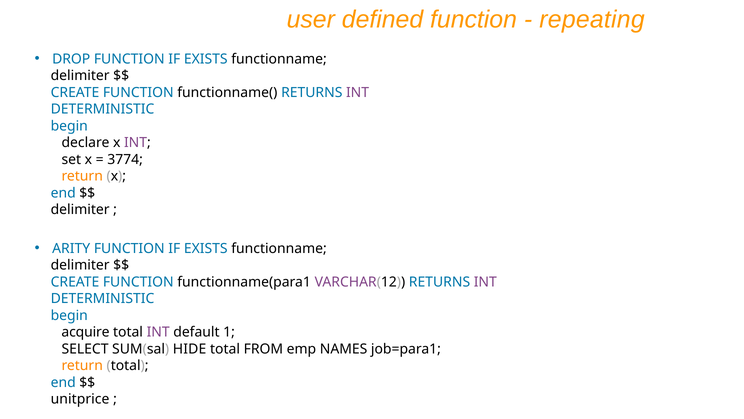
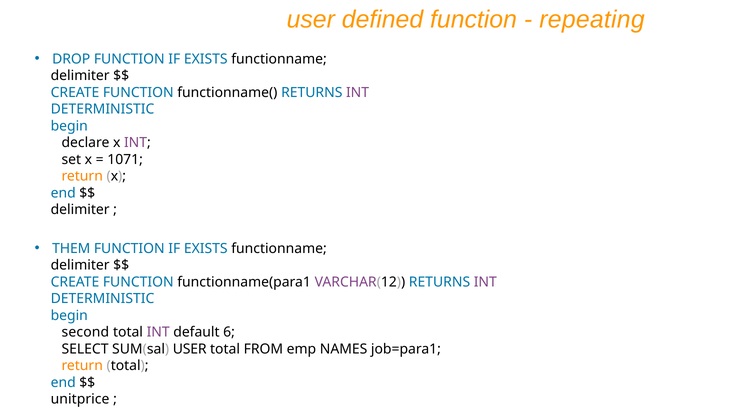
3774: 3774 -> 1071
ARITY: ARITY -> THEM
acquire: acquire -> second
1: 1 -> 6
SUM(sal HIDE: HIDE -> USER
